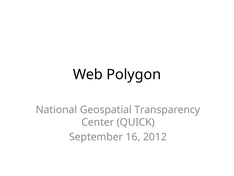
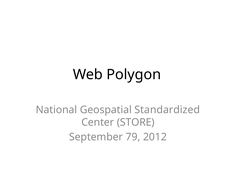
Transparency: Transparency -> Standardized
QUICK: QUICK -> STORE
16: 16 -> 79
